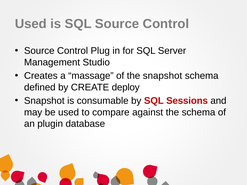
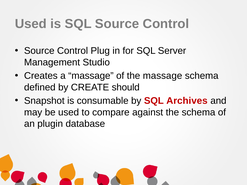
the snapshot: snapshot -> massage
deploy: deploy -> should
Sessions: Sessions -> Archives
